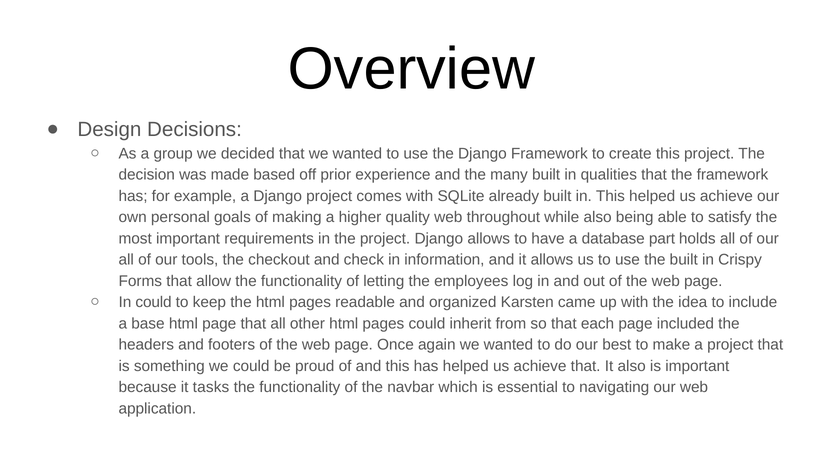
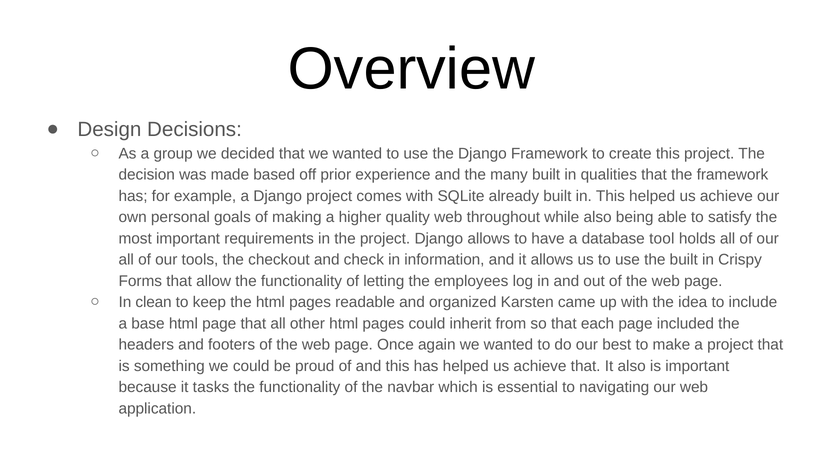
part: part -> tool
In could: could -> clean
